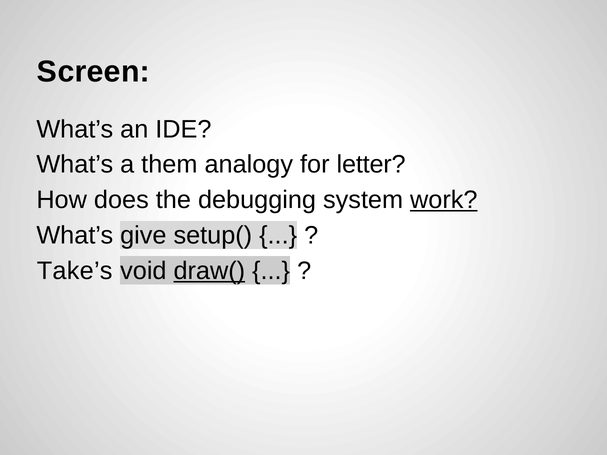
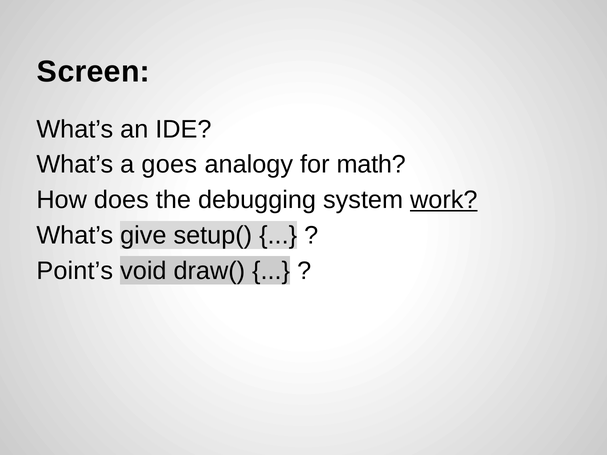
them: them -> goes
letter: letter -> math
Take’s: Take’s -> Point’s
draw( underline: present -> none
